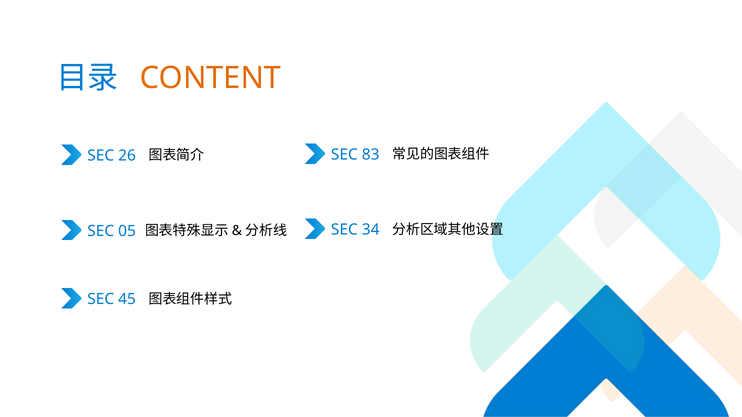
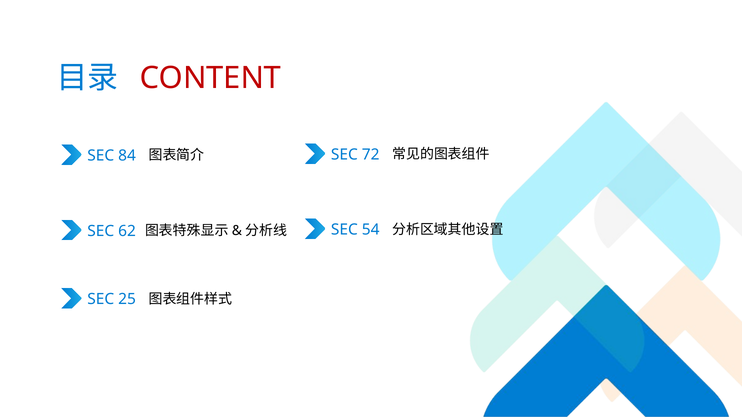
CONTENT colour: orange -> red
26: 26 -> 84
83: 83 -> 72
34: 34 -> 54
05: 05 -> 62
45: 45 -> 25
